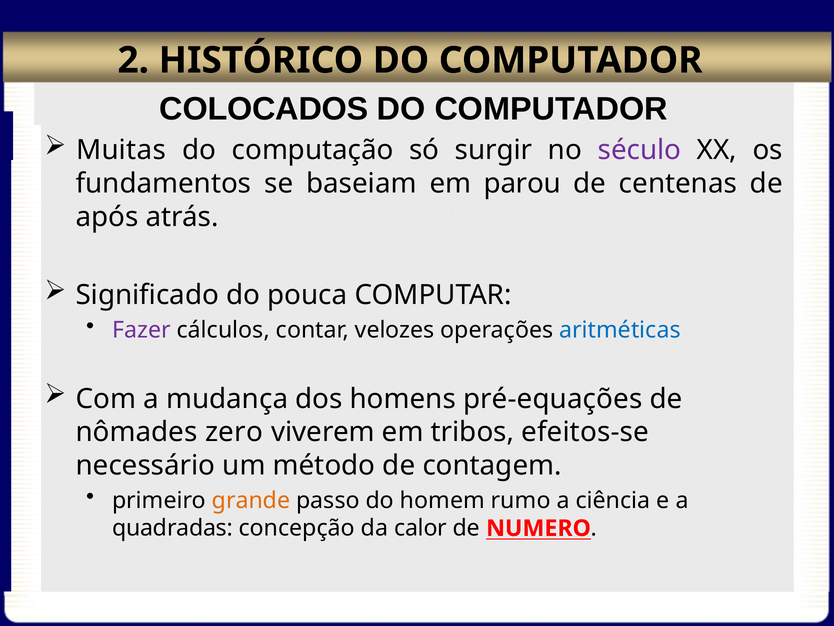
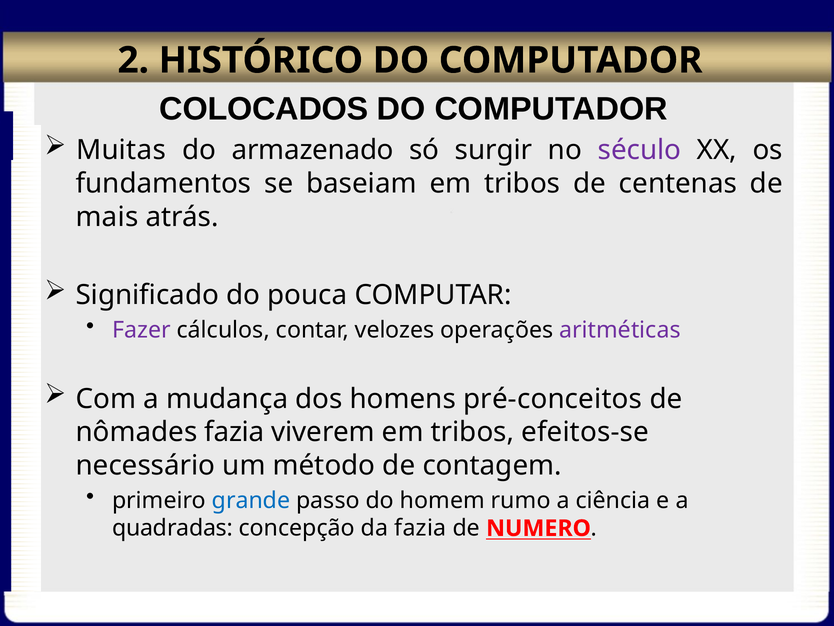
computação: computação -> armazenado
baseiam em parou: parou -> tribos
após: após -> mais
aritméticas colour: blue -> purple
pré-equações: pré-equações -> pré-conceitos
nômades zero: zero -> fazia
grande colour: orange -> blue
da calor: calor -> fazia
